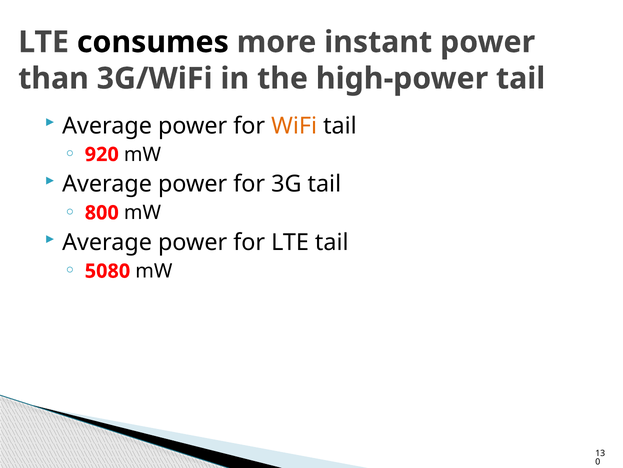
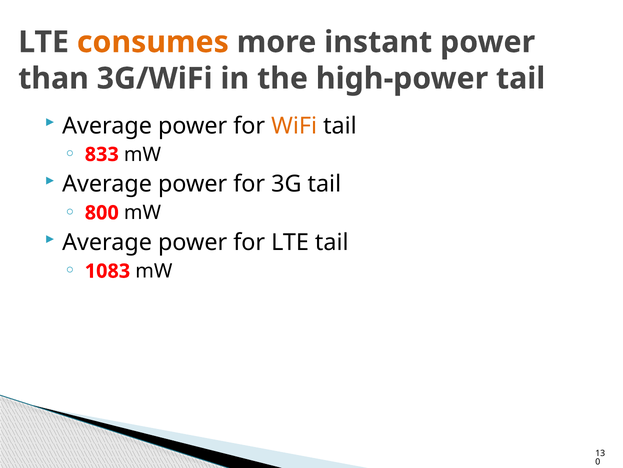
consumes colour: black -> orange
920: 920 -> 833
5080: 5080 -> 1083
